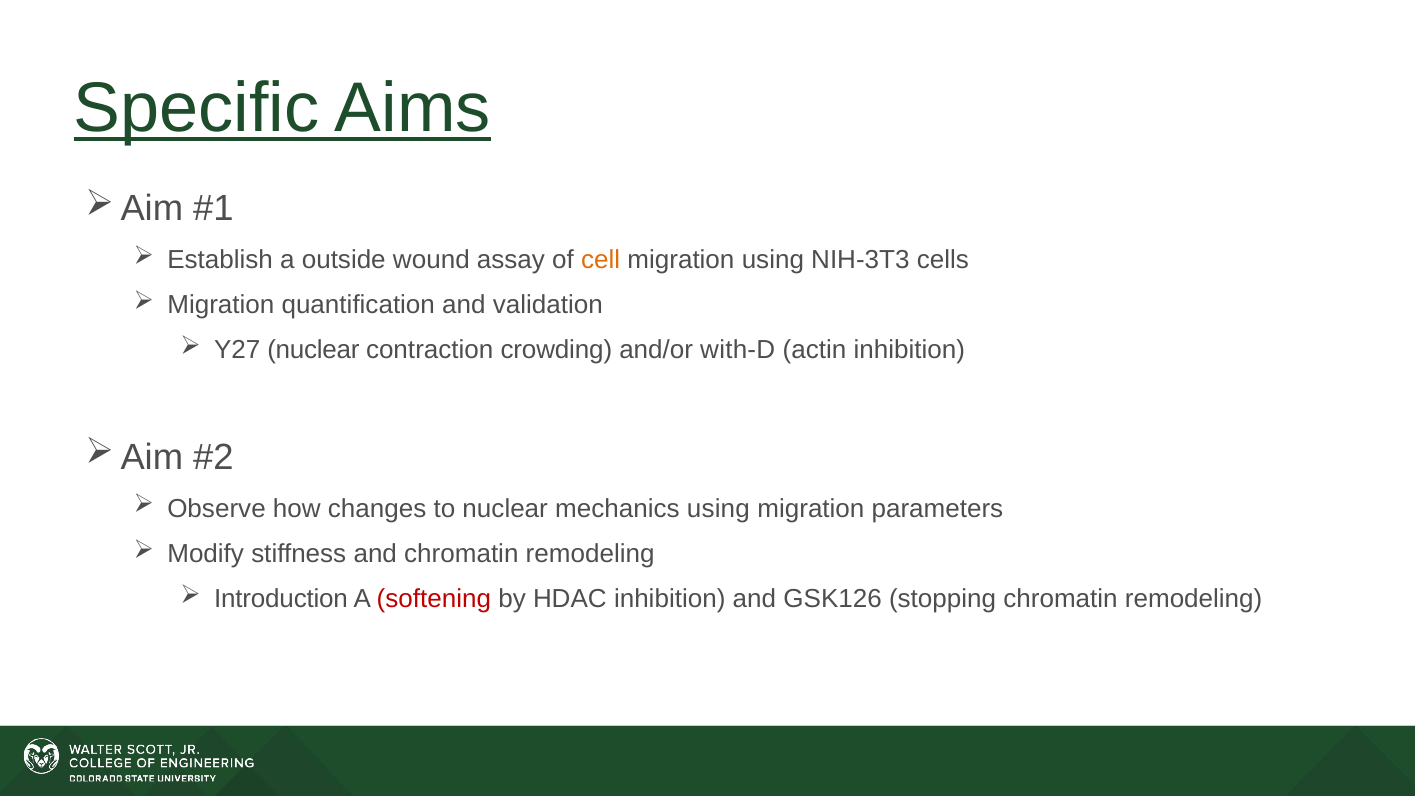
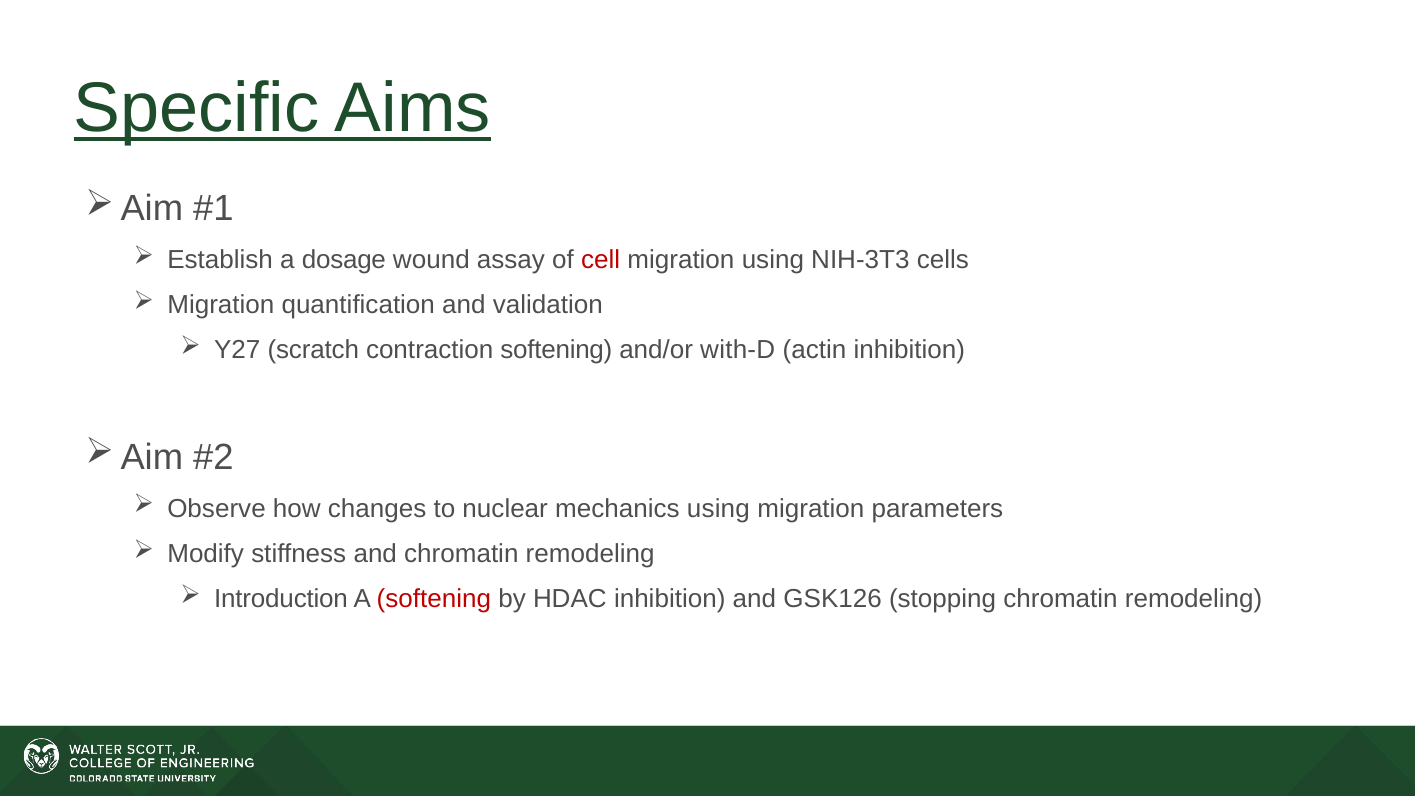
outside: outside -> dosage
cell colour: orange -> red
Y27 nuclear: nuclear -> scratch
contraction crowding: crowding -> softening
